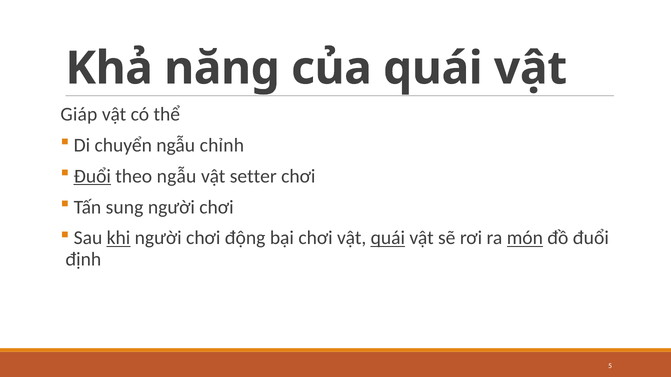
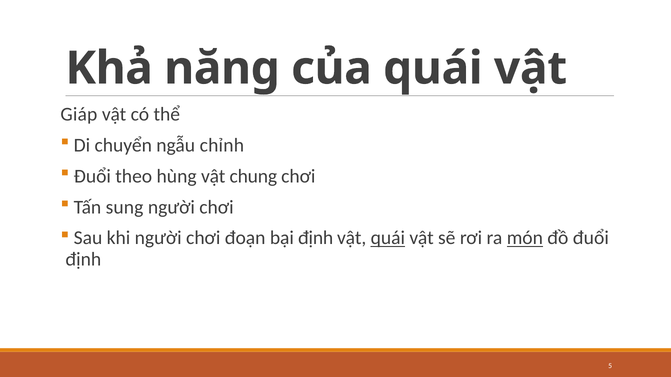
Đuổi at (92, 176) underline: present -> none
theo ngẫu: ngẫu -> hùng
setter: setter -> chung
khi underline: present -> none
động: động -> đoạn
bại chơi: chơi -> định
